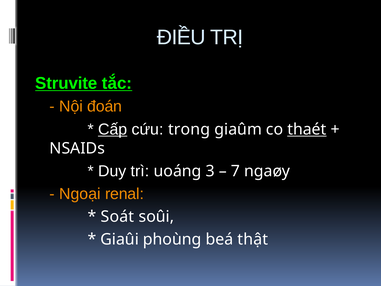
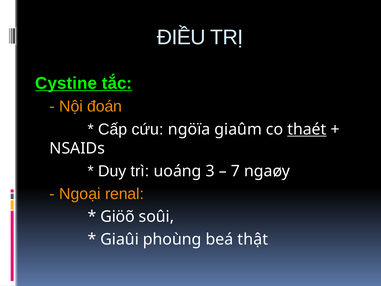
Struvite: Struvite -> Cystine
Cấp underline: present -> none
trong: trong -> ngöïa
Soát: Soát -> Giöõ
